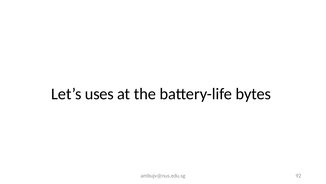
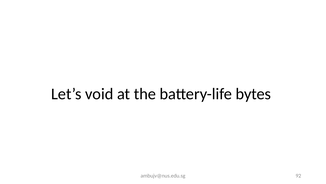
uses: uses -> void
